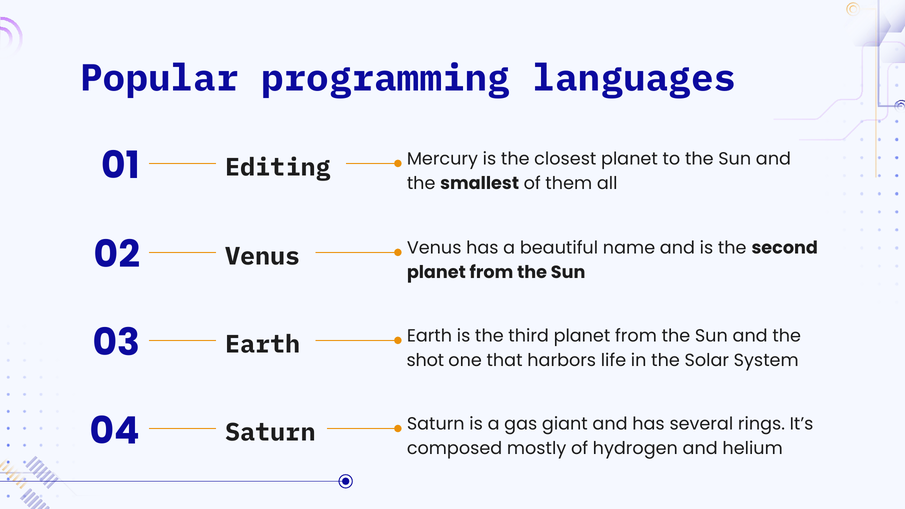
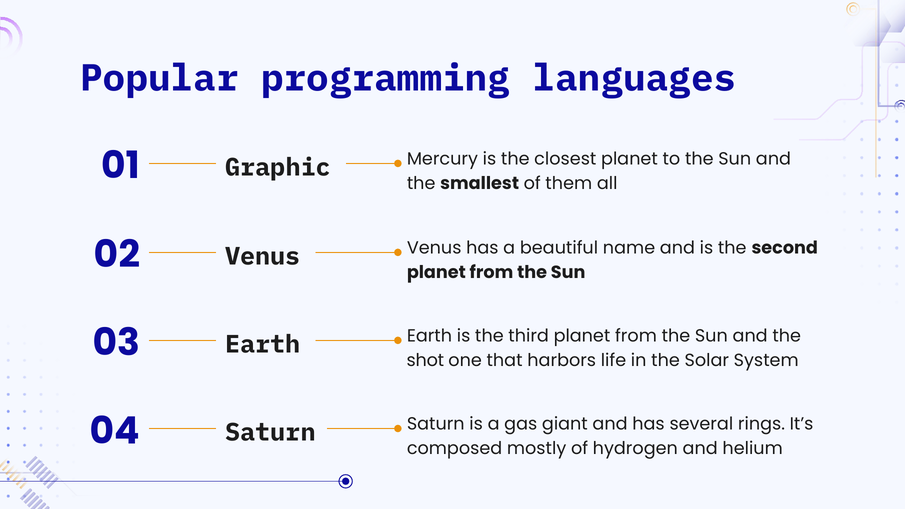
Editing: Editing -> Graphic
